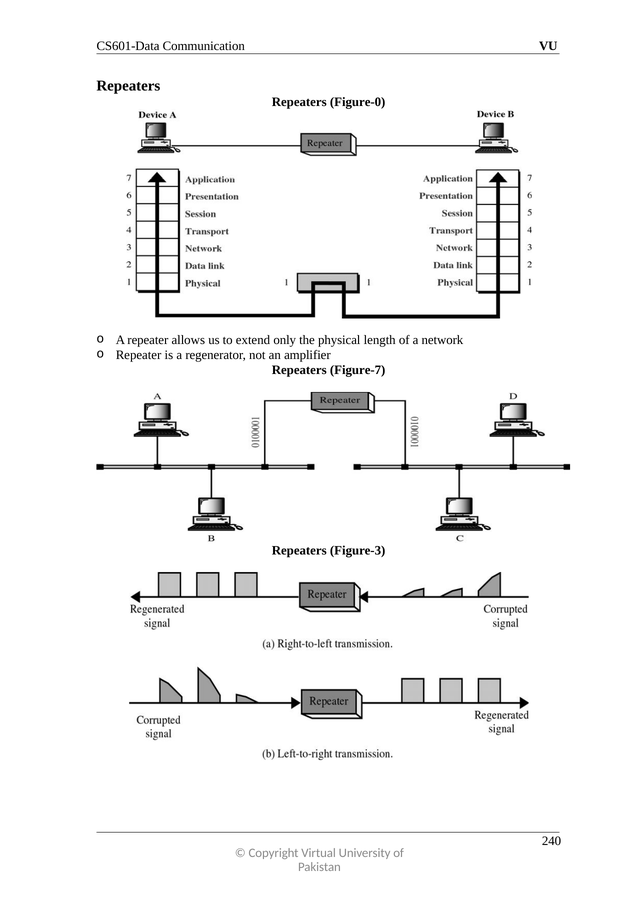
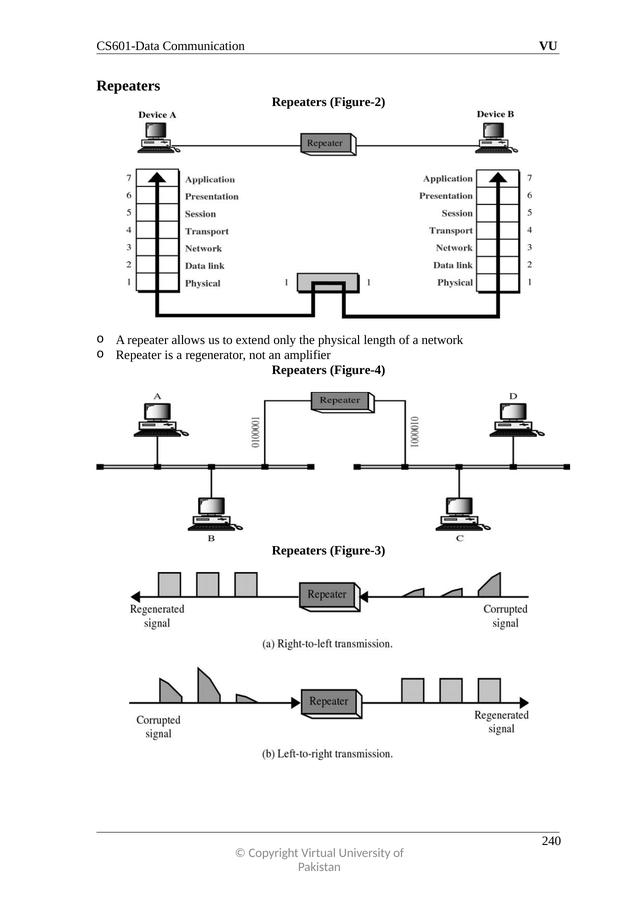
Figure-0: Figure-0 -> Figure-2
Figure-7: Figure-7 -> Figure-4
